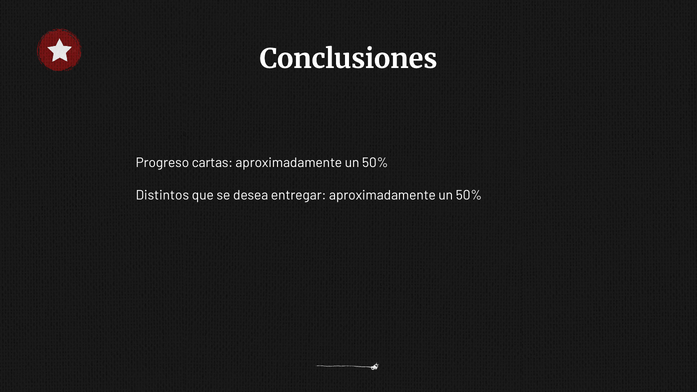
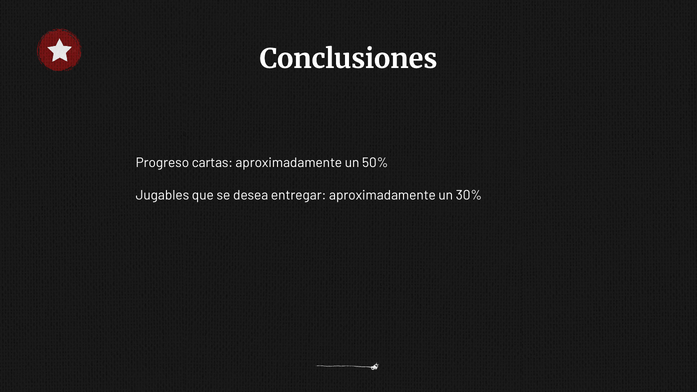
Distintos: Distintos -> Jugables
entregar aproximadamente un 50%: 50% -> 30%
